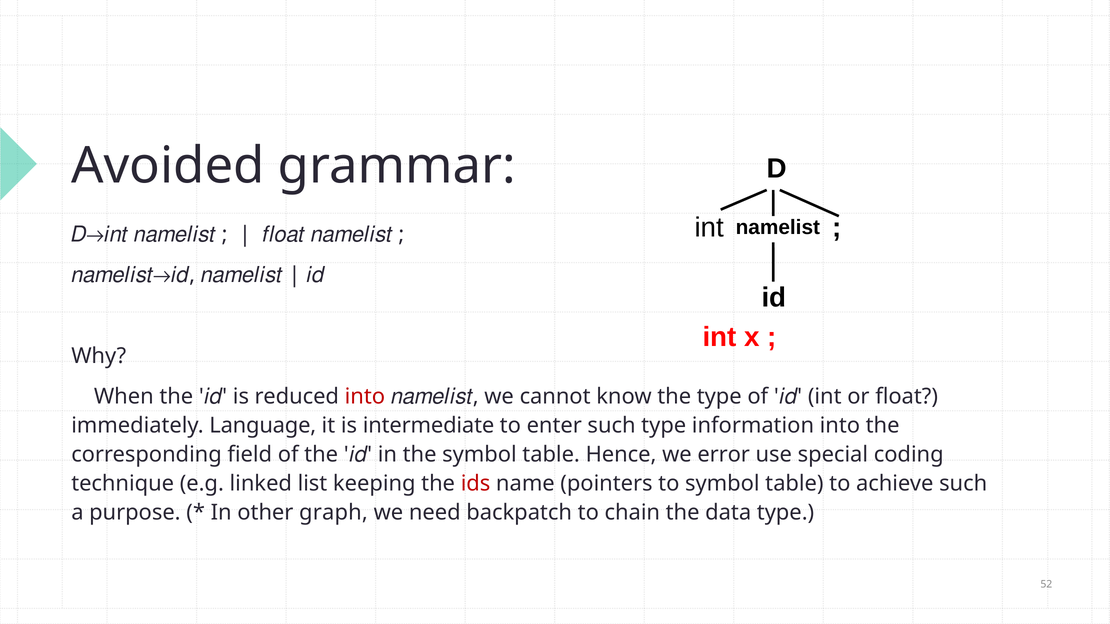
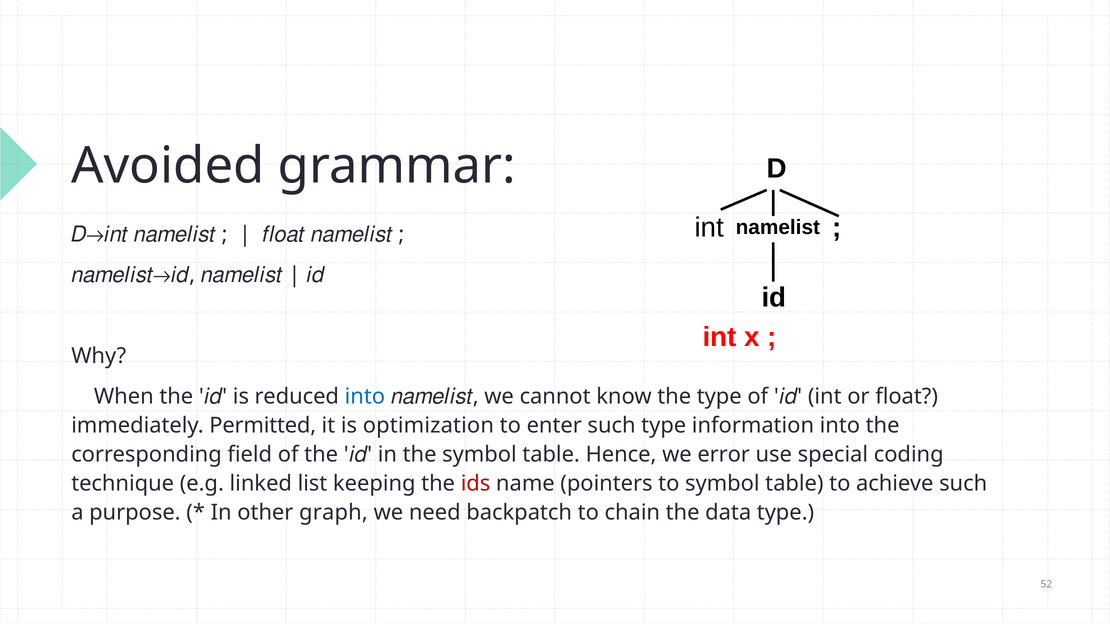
into at (365, 397) colour: red -> blue
Language: Language -> Permitted
intermediate: intermediate -> optimization
